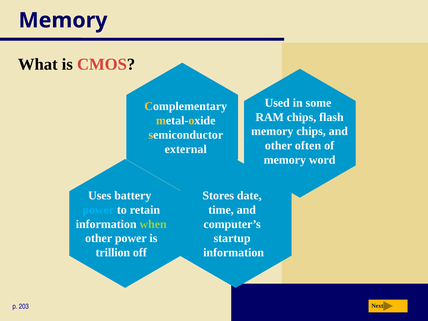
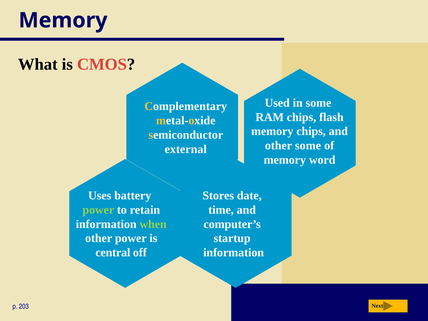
other often: often -> some
power at (98, 210) colour: light blue -> light green
trillion: trillion -> central
